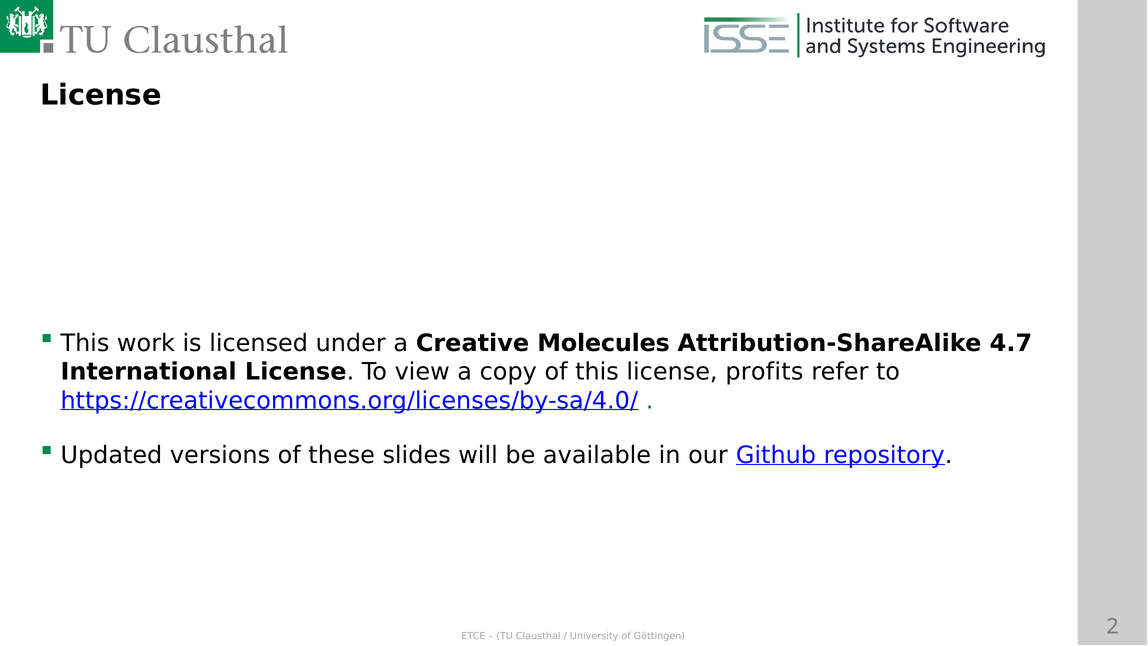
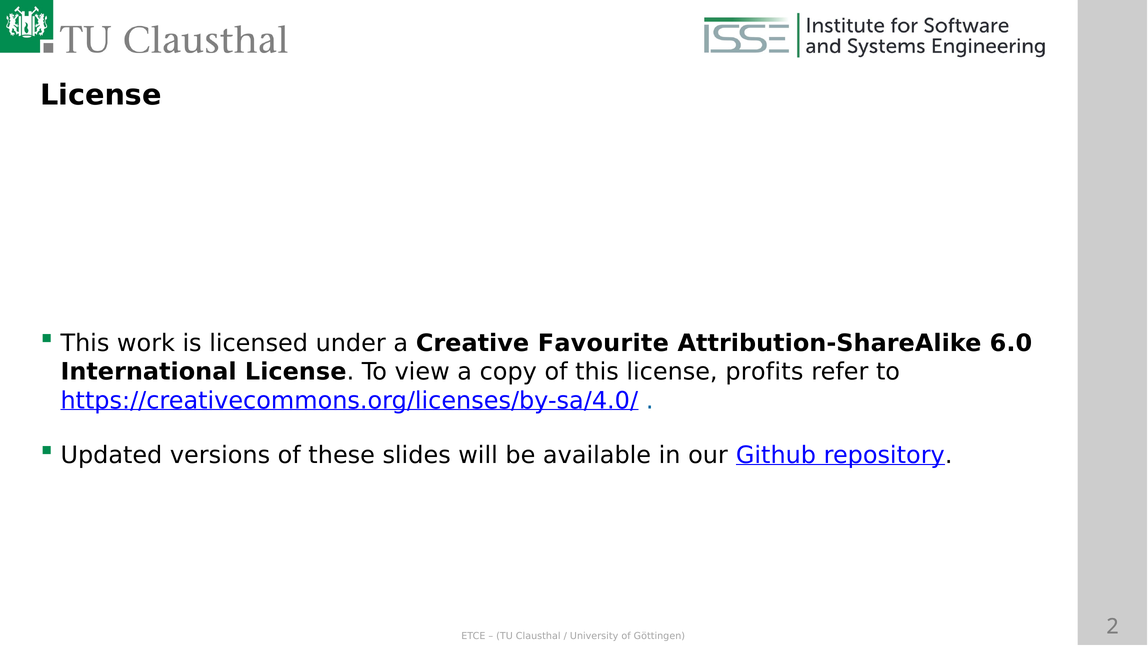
Molecules: Molecules -> Favourite
4.7: 4.7 -> 6.0
